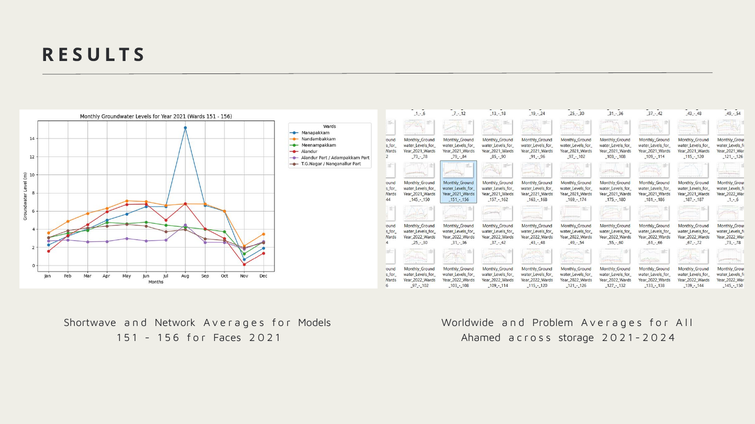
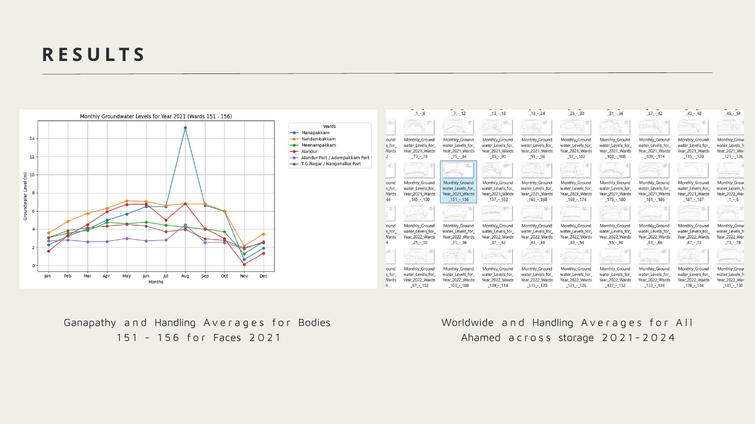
Shortwave: Shortwave -> Ganapathy
Network at (175, 323): Network -> Handling
Models: Models -> Bodies
Problem at (553, 323): Problem -> Handling
